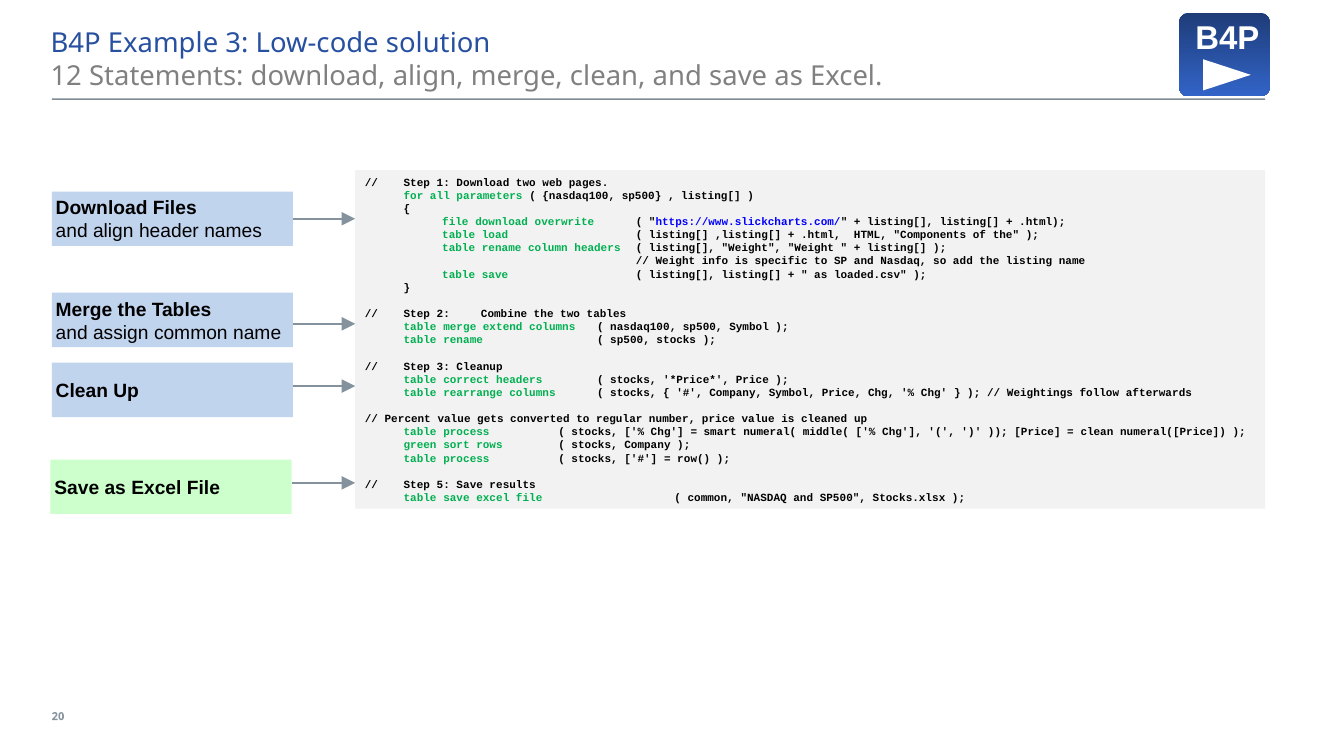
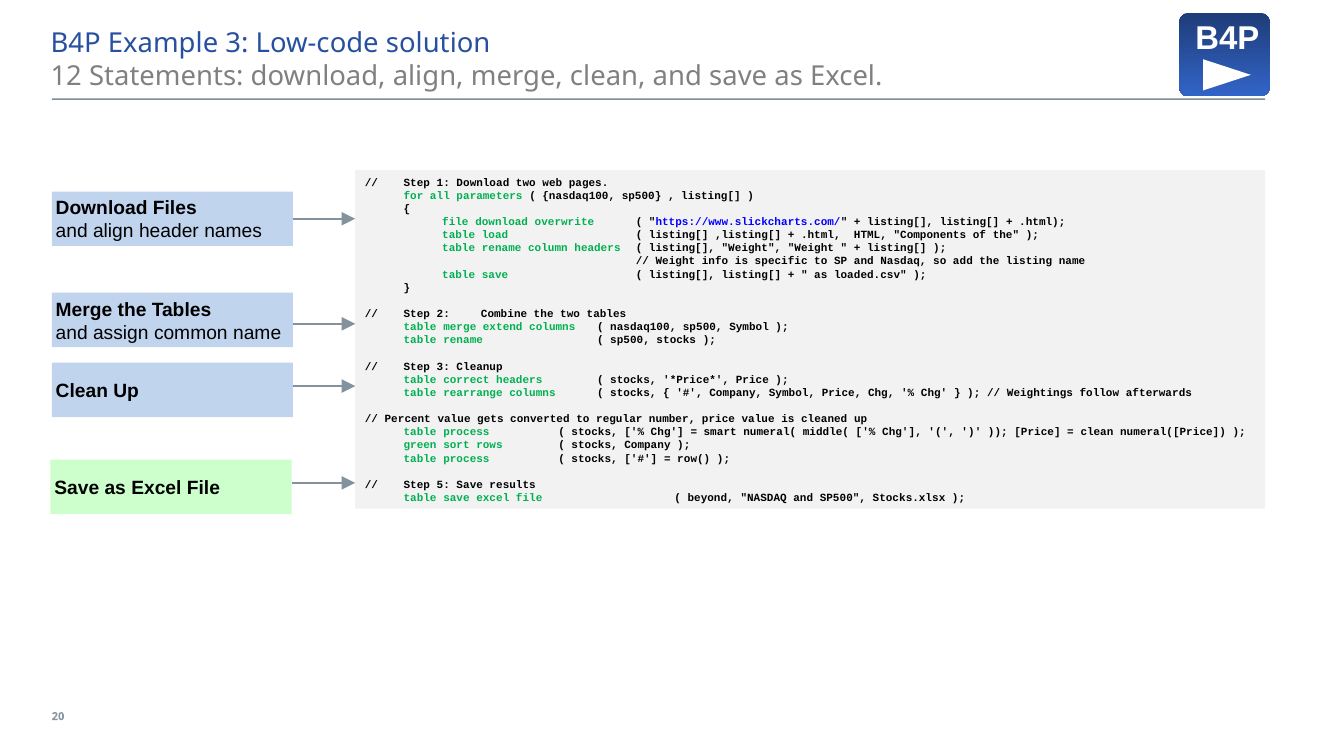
common at (711, 498): common -> beyond
